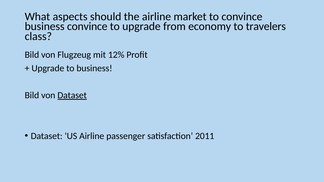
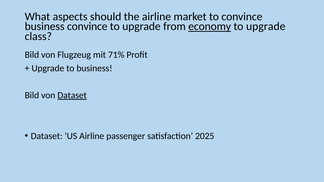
economy underline: none -> present
travelers at (266, 26): travelers -> upgrade
12%: 12% -> 71%
2011: 2011 -> 2025
